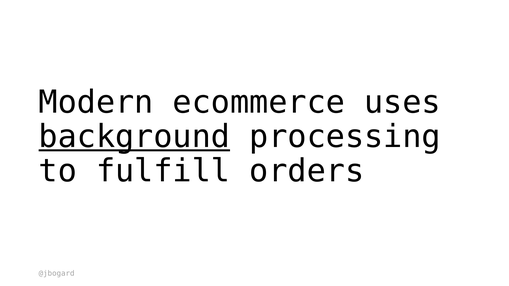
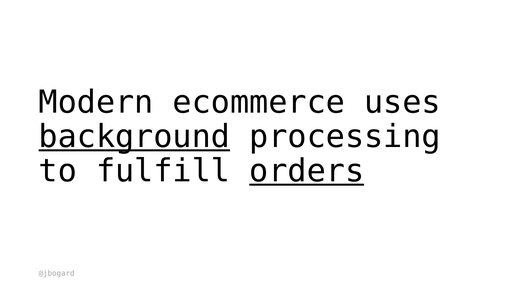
orders underline: none -> present
